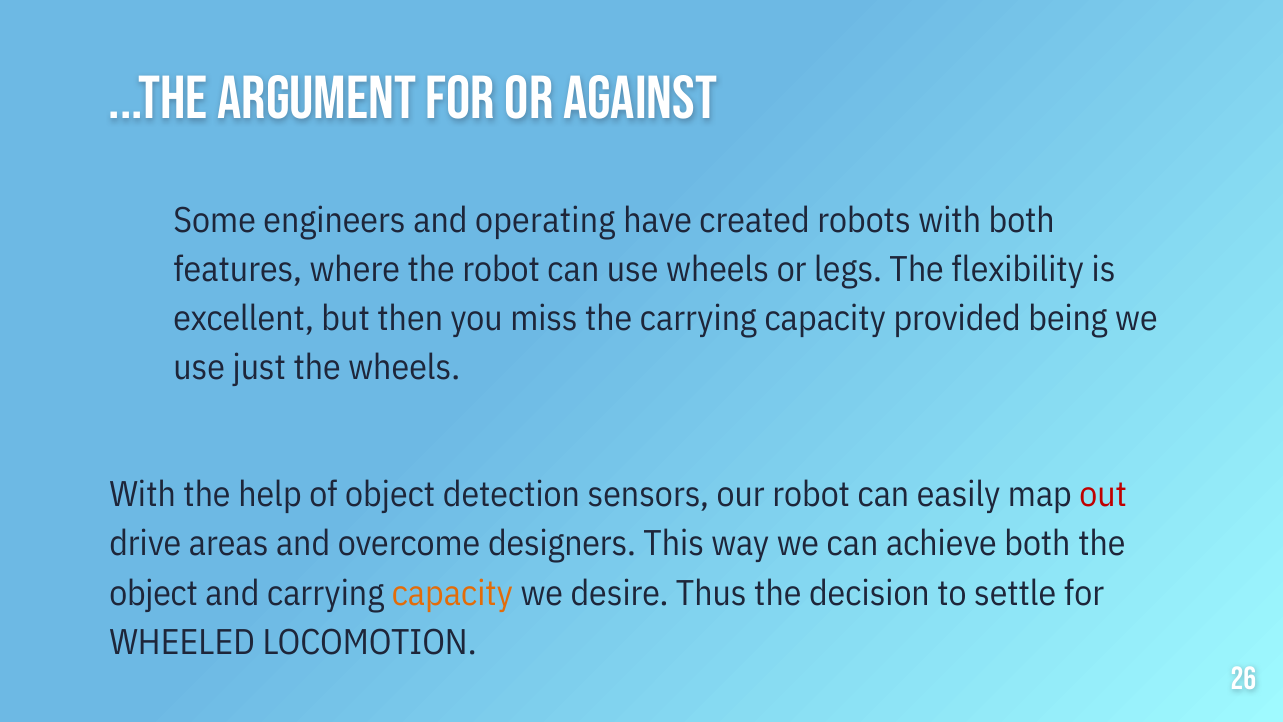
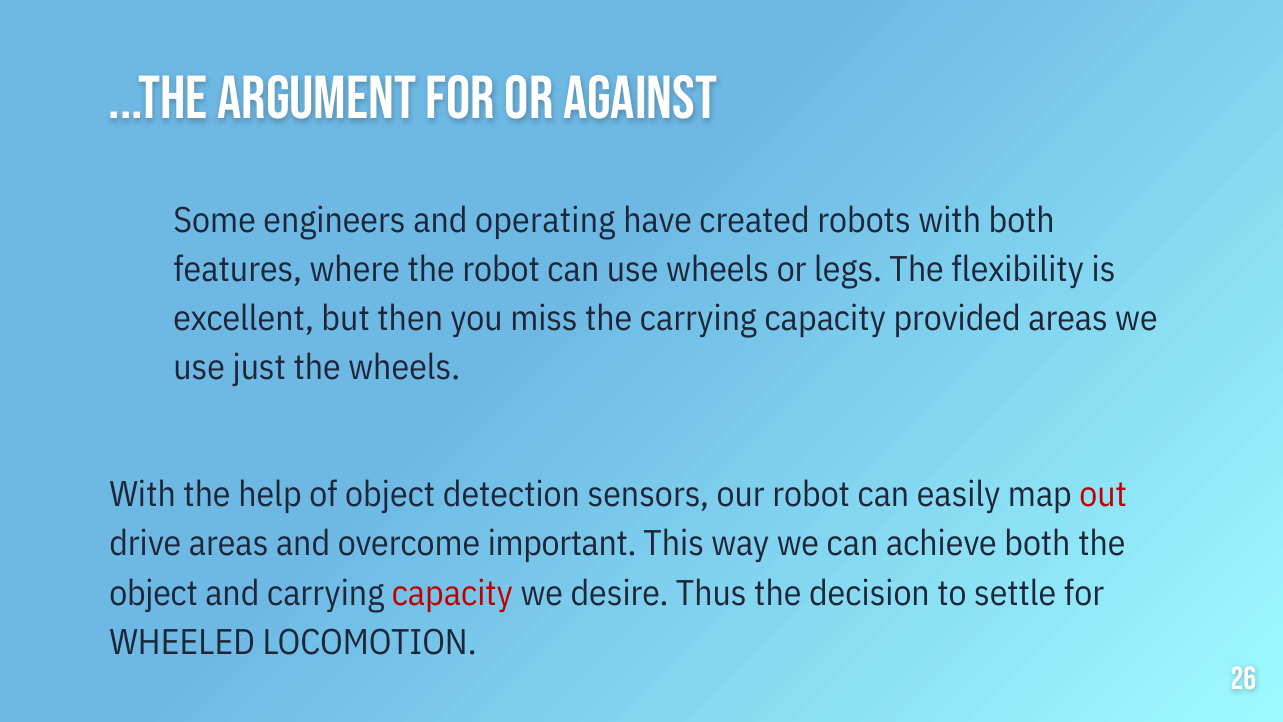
provided being: being -> areas
designers: designers -> important
capacity at (452, 593) colour: orange -> red
